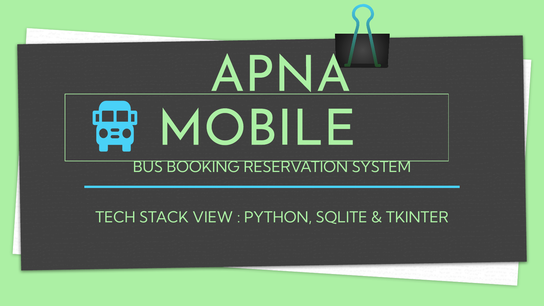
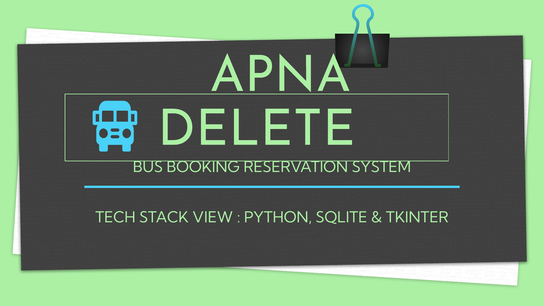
MOBILE: MOBILE -> DELETE
